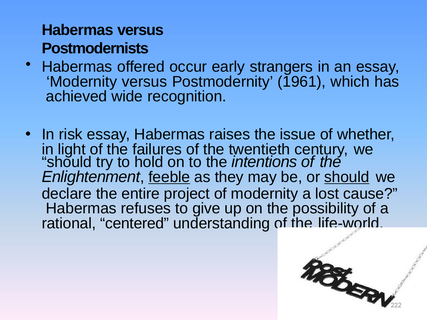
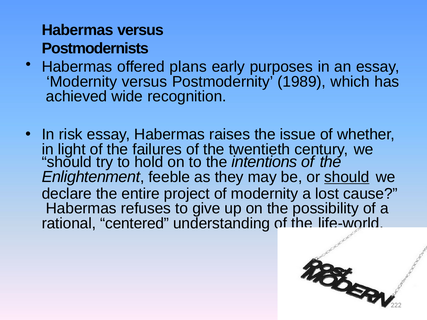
occur: occur -> plans
strangers: strangers -> purposes
1961: 1961 -> 1989
feeble underline: present -> none
